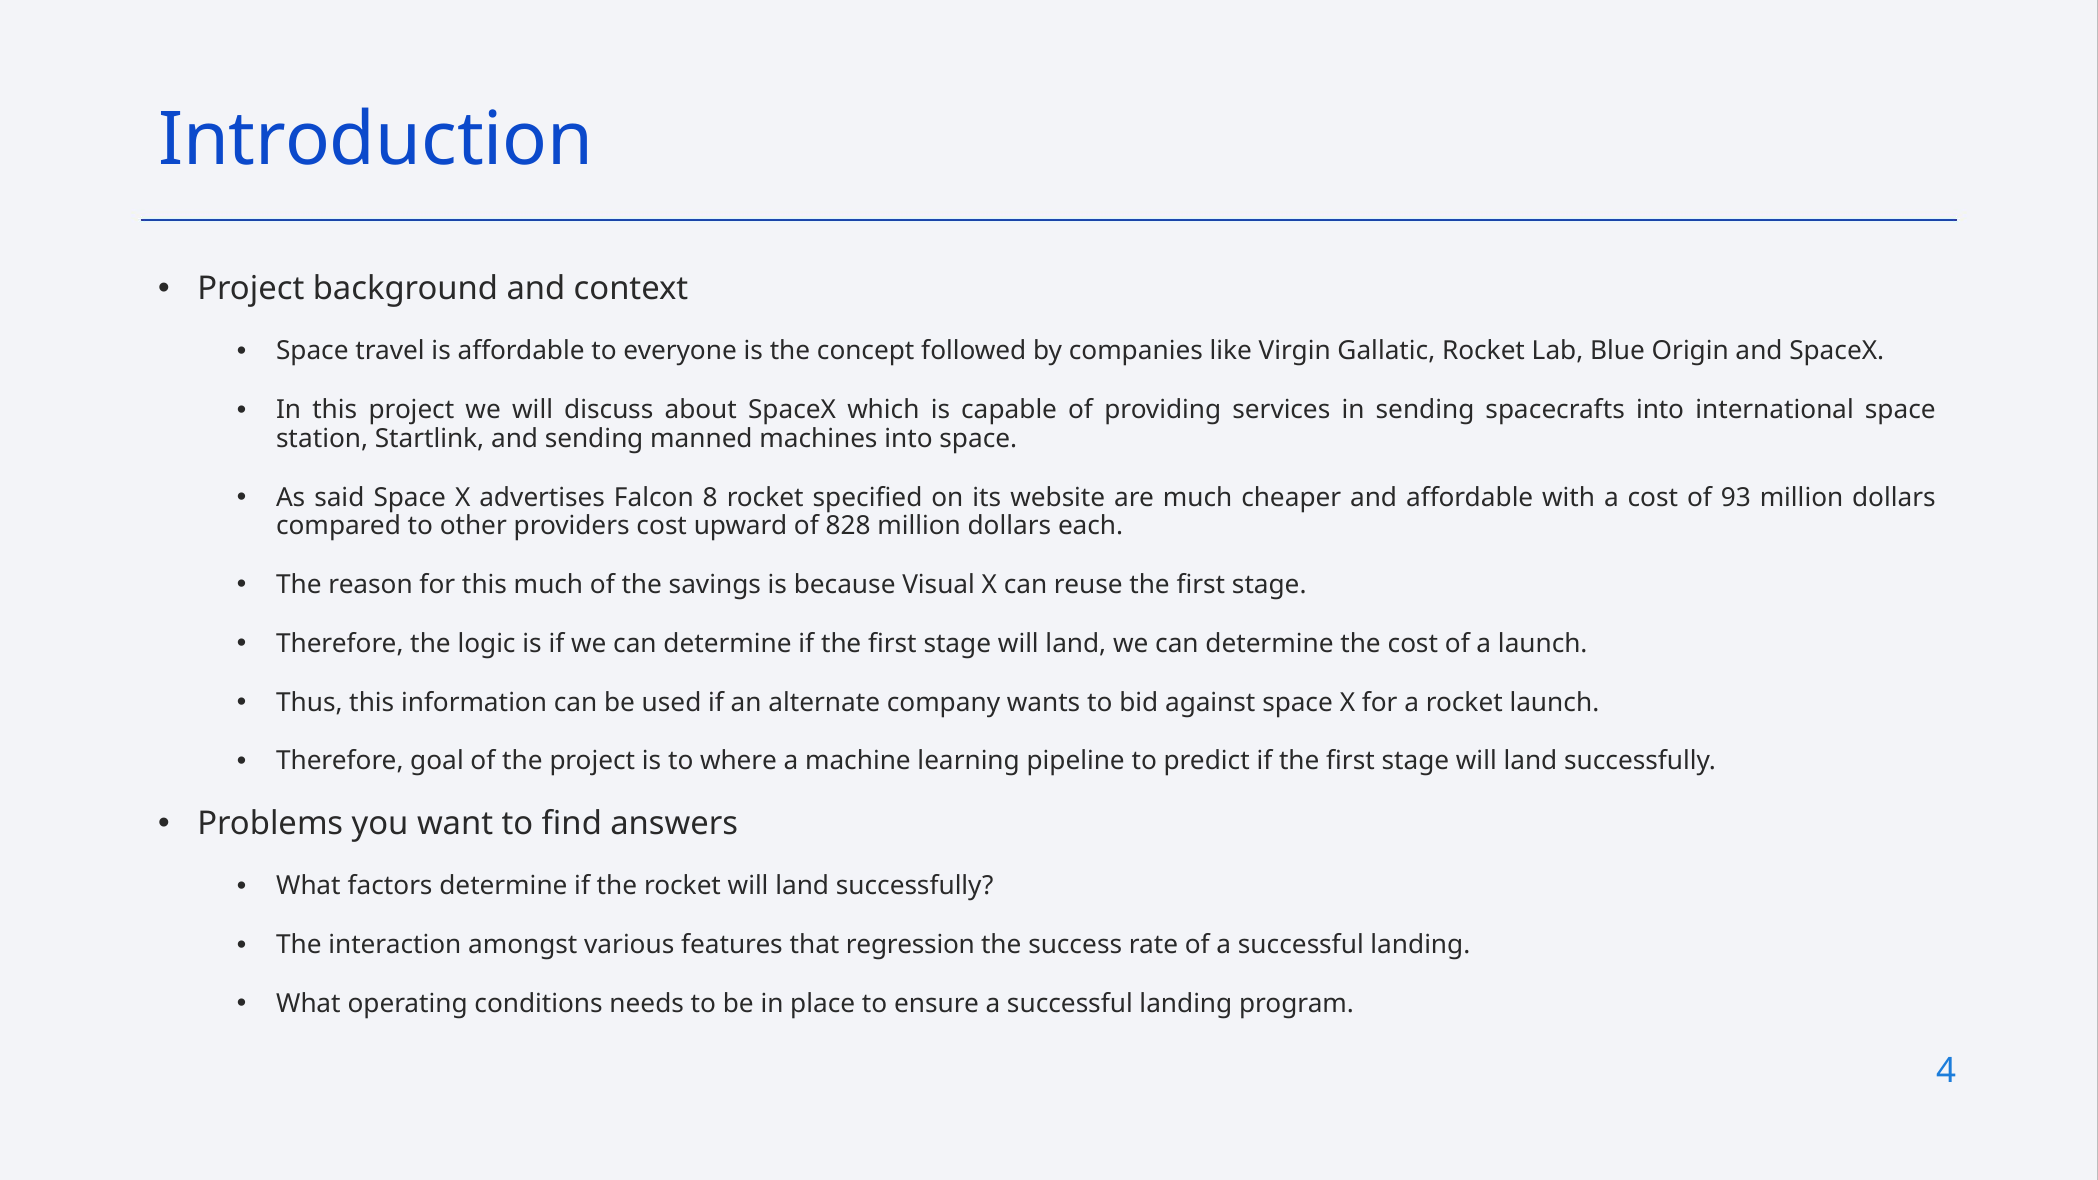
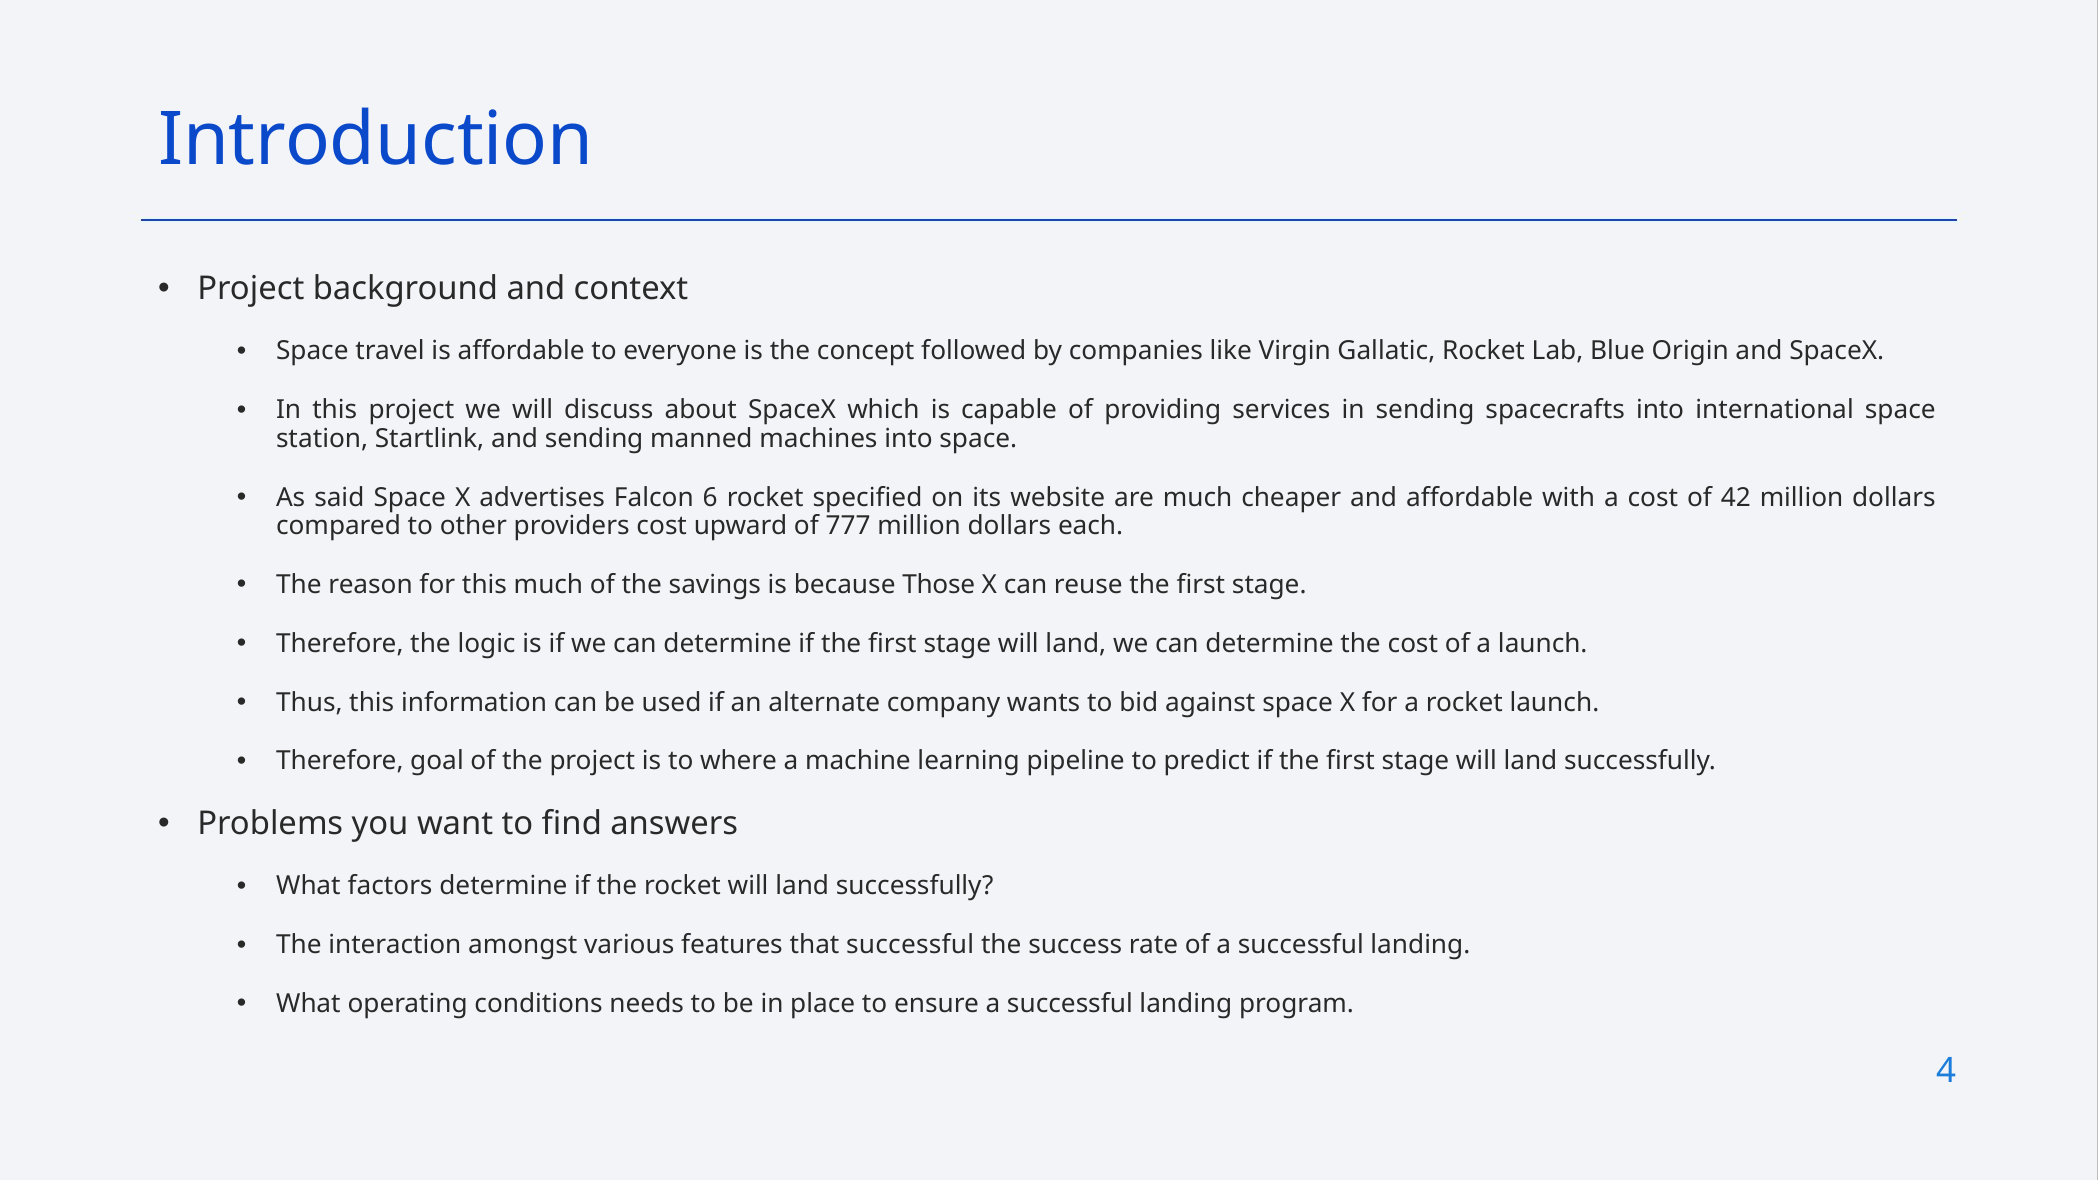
8: 8 -> 6
93: 93 -> 42
828: 828 -> 777
Visual: Visual -> Those
that regression: regression -> successful
